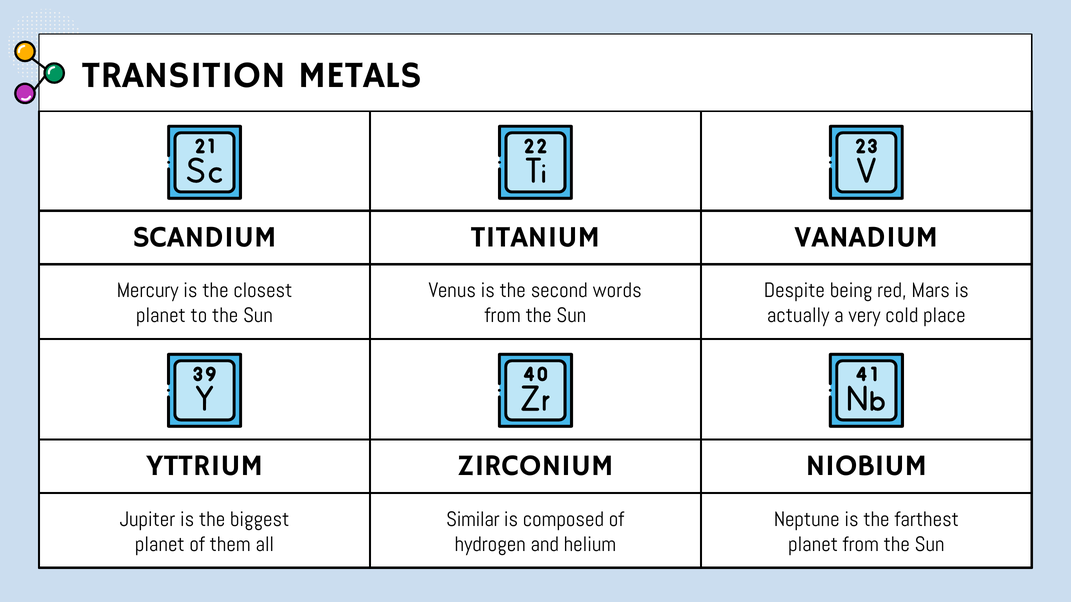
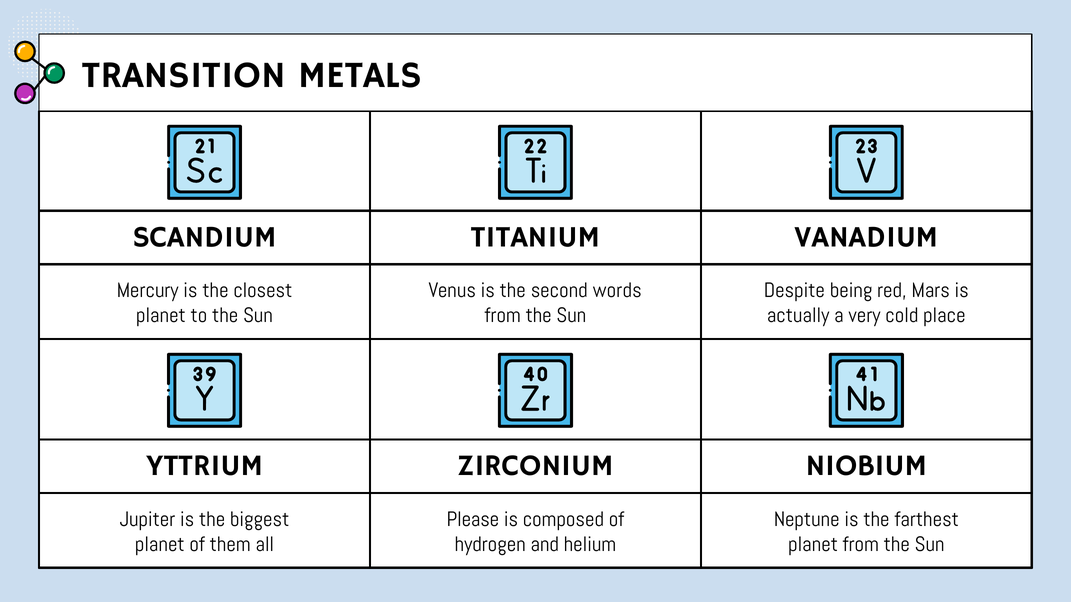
Similar: Similar -> Please
